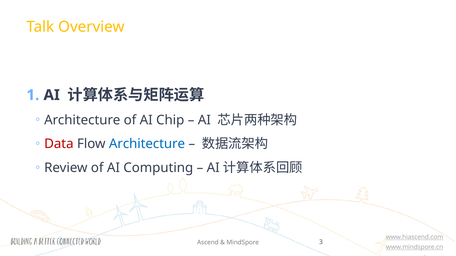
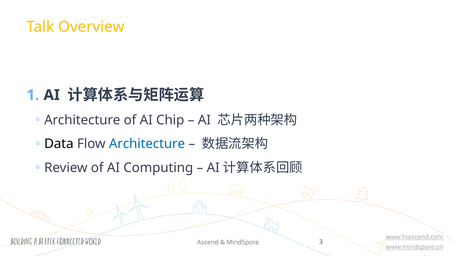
Data colour: red -> black
